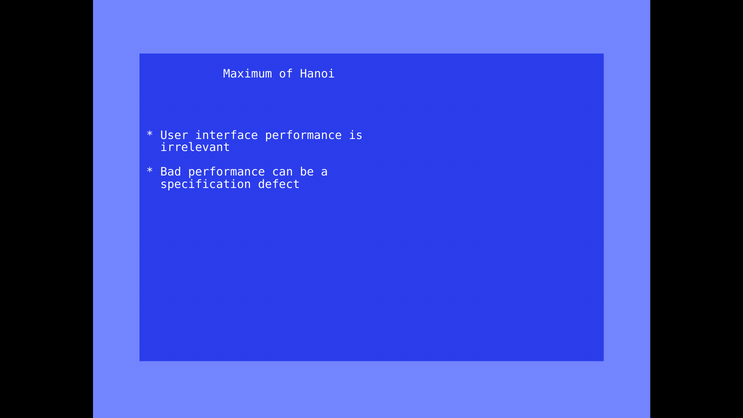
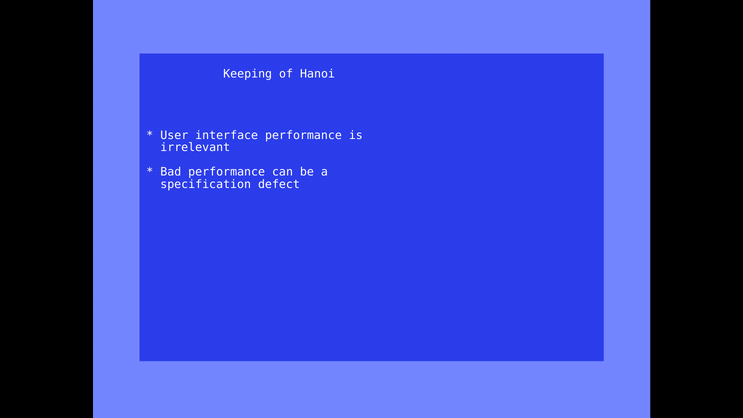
Maximum: Maximum -> Keeping
